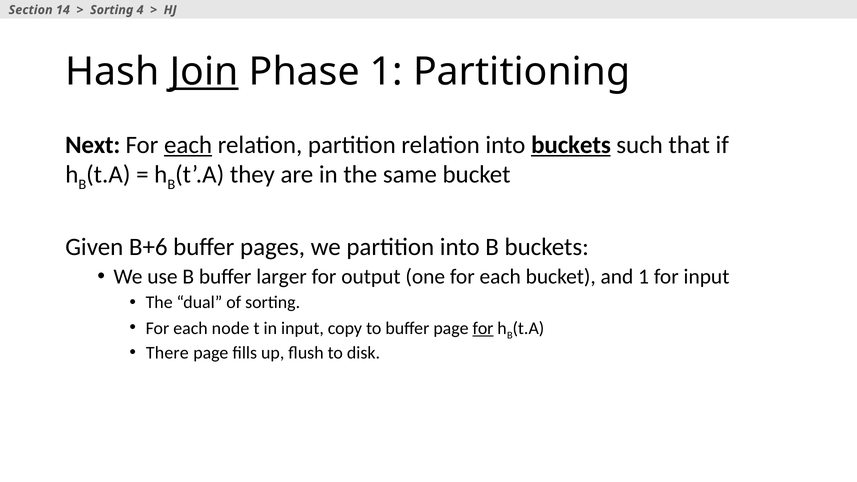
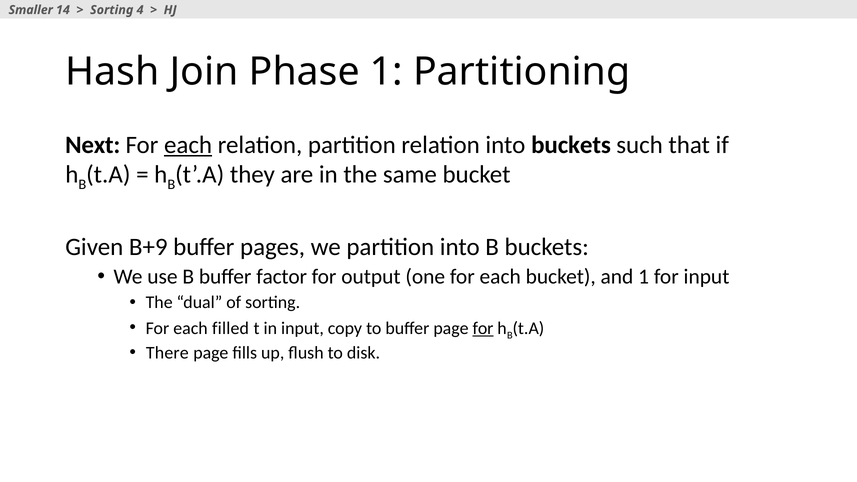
Section: Section -> Smaller
Join underline: present -> none
buckets at (571, 145) underline: present -> none
B+6: B+6 -> B+9
larger: larger -> factor
node: node -> filled
